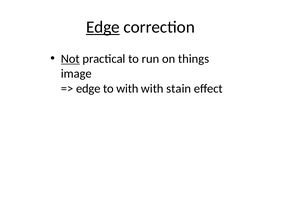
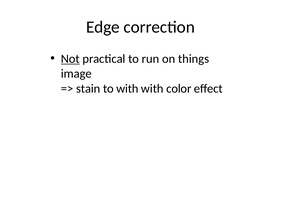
Edge at (103, 27) underline: present -> none
edge at (88, 89): edge -> stain
stain: stain -> color
